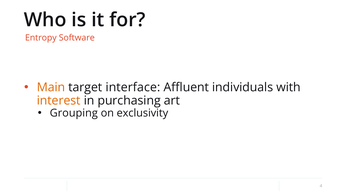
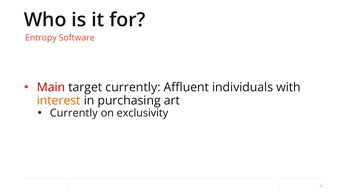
Main colour: orange -> red
target interface: interface -> currently
Grouping at (74, 113): Grouping -> Currently
